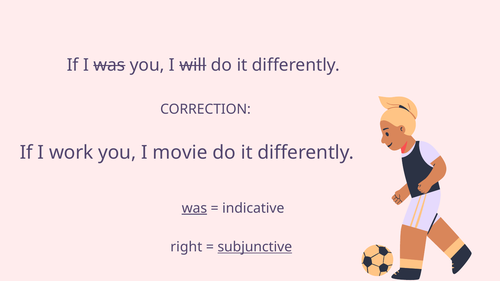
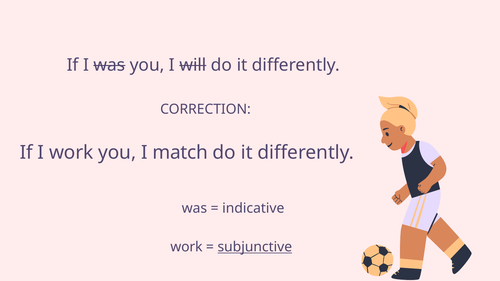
movie: movie -> match
was at (194, 208) underline: present -> none
right at (186, 247): right -> work
